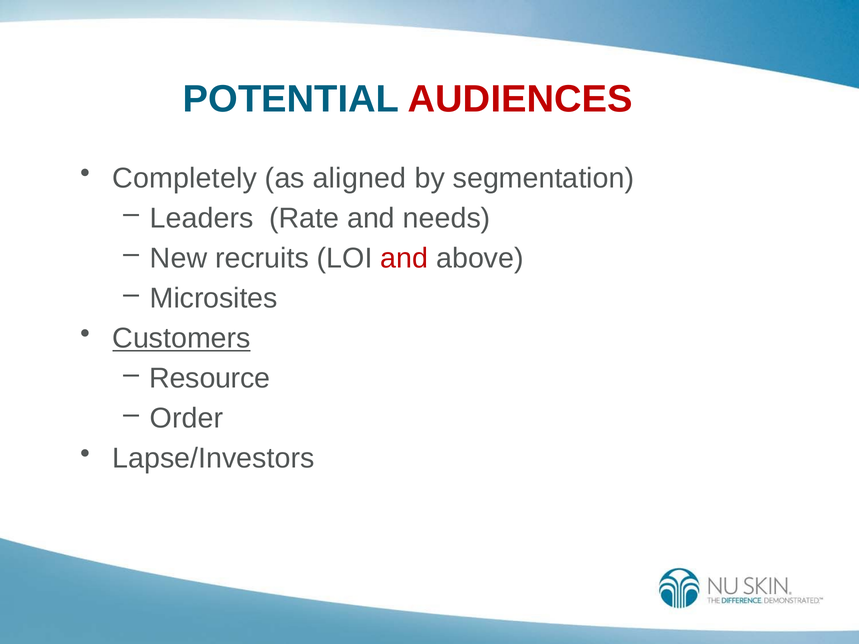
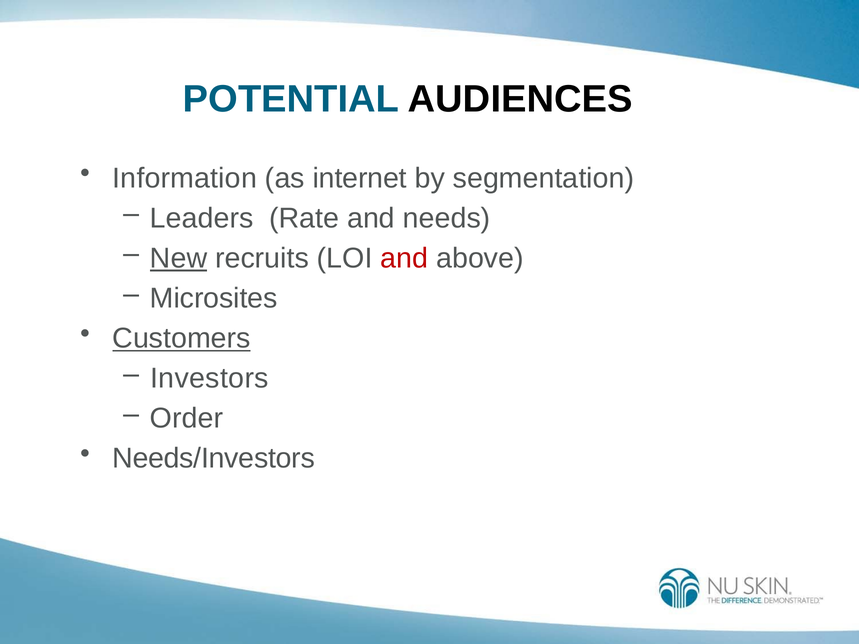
AUDIENCES colour: red -> black
Completely: Completely -> Information
aligned: aligned -> internet
New underline: none -> present
Resource: Resource -> Investors
Lapse/Investors: Lapse/Investors -> Needs/Investors
